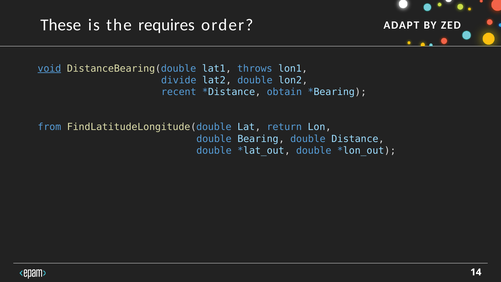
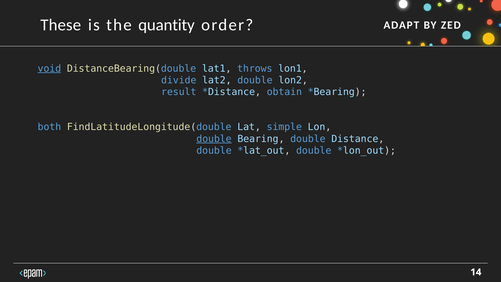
requires: requires -> quantity
recent: recent -> result
from: from -> both
return: return -> simple
double at (214, 139) underline: none -> present
